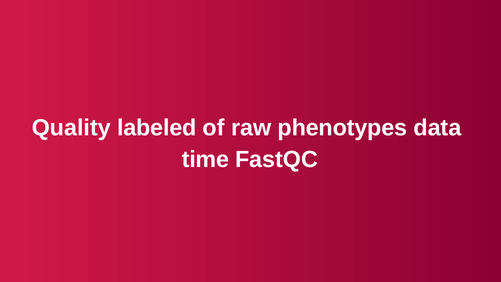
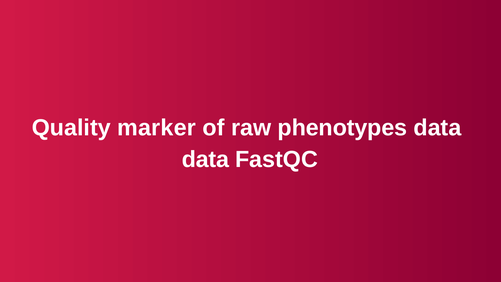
labeled: labeled -> marker
time at (205, 159): time -> data
